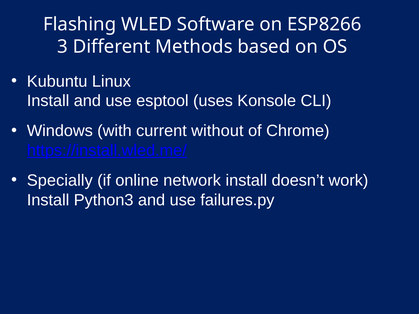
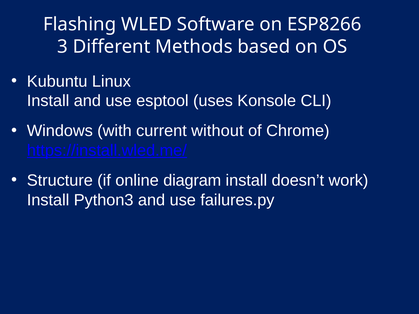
Specially: Specially -> Structure
network: network -> diagram
